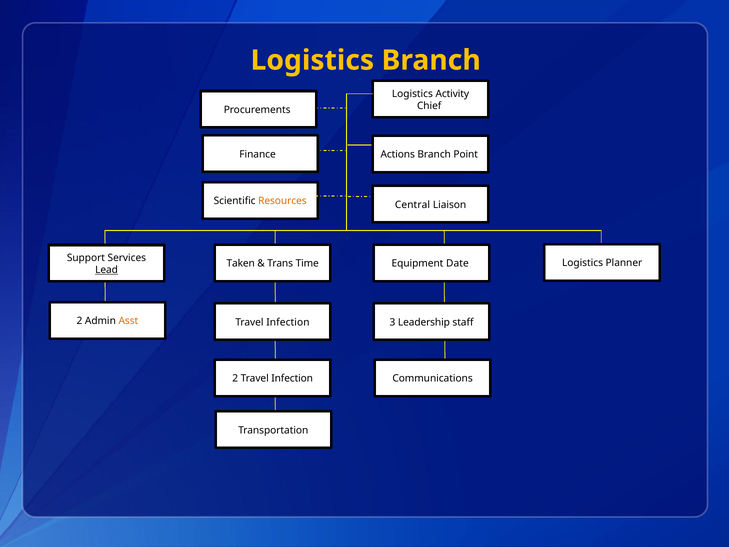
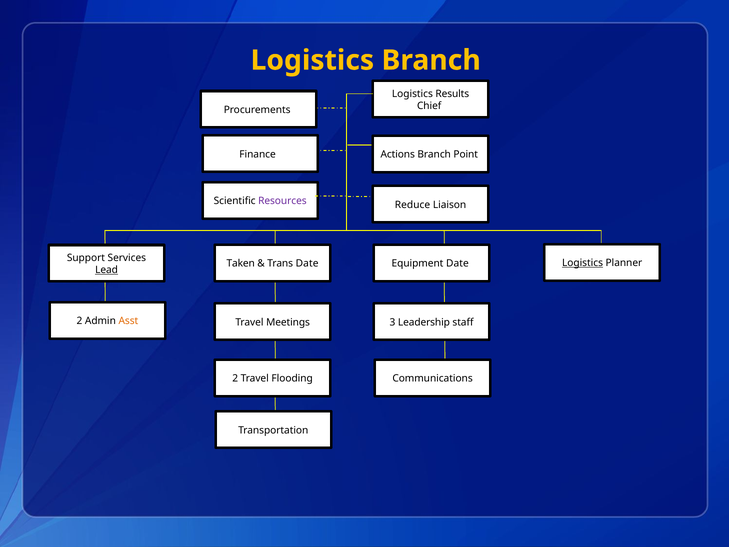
Activity: Activity -> Results
Resources colour: orange -> purple
Central: Central -> Reduce
Logistics at (583, 263) underline: none -> present
Trans Time: Time -> Date
Infection at (288, 322): Infection -> Meetings
2 Travel Infection: Infection -> Flooding
